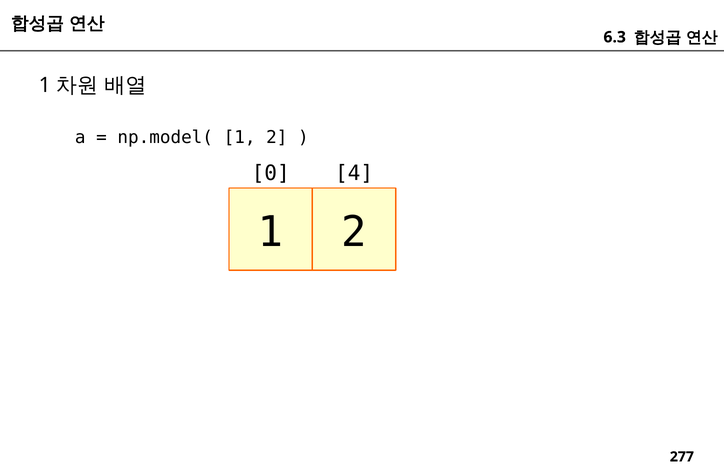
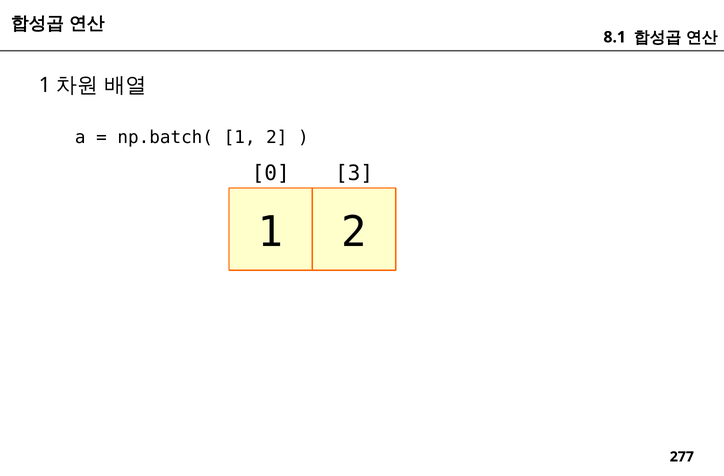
6.3: 6.3 -> 8.1
np.model(: np.model( -> np.batch(
4: 4 -> 3
